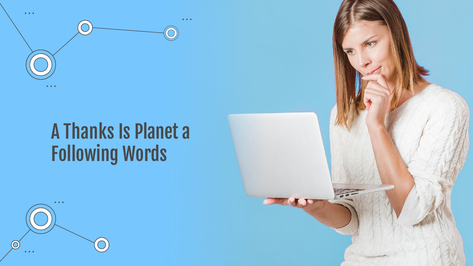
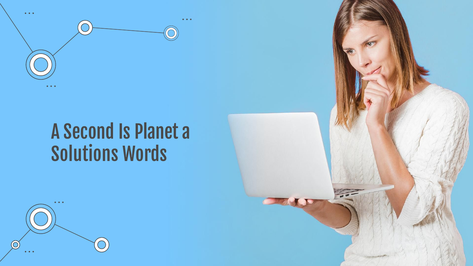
Thanks: Thanks -> Second
Following: Following -> Solutions
